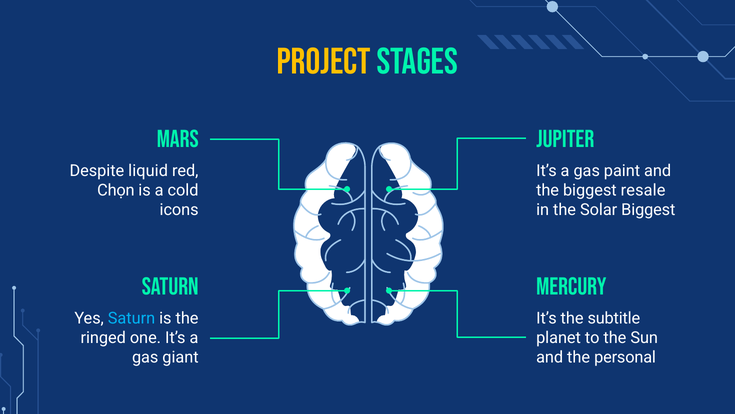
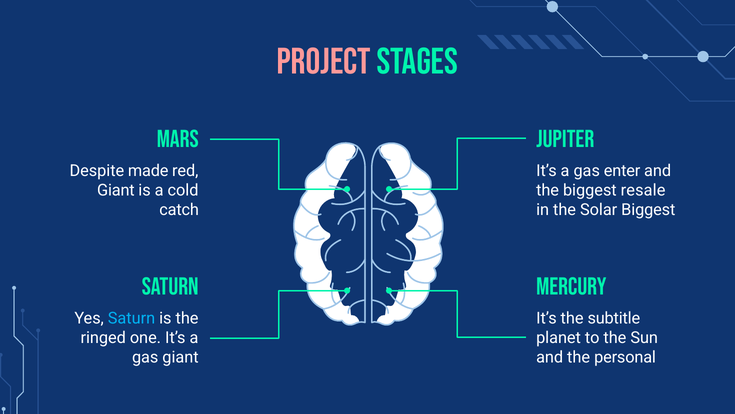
PROJECT colour: yellow -> pink
liquid: liquid -> made
paint: paint -> enter
Chọn at (116, 190): Chọn -> Giant
icons: icons -> catch
